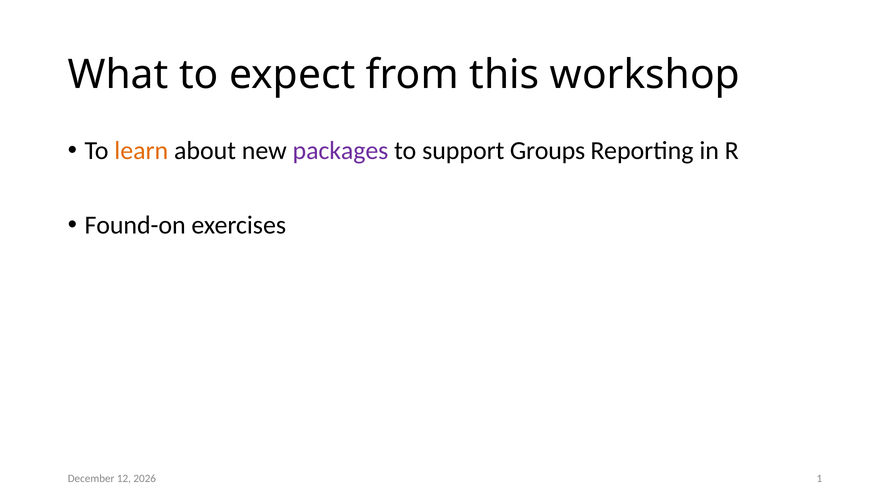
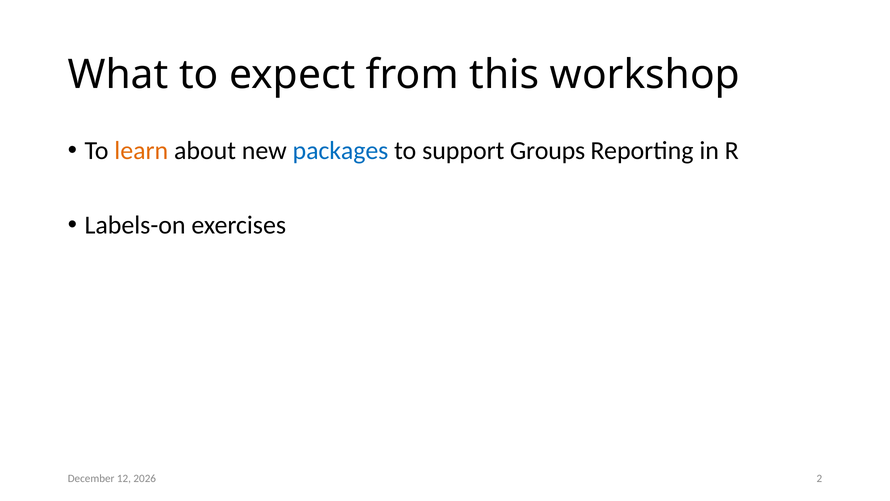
packages colour: purple -> blue
Found-on: Found-on -> Labels-on
1: 1 -> 2
